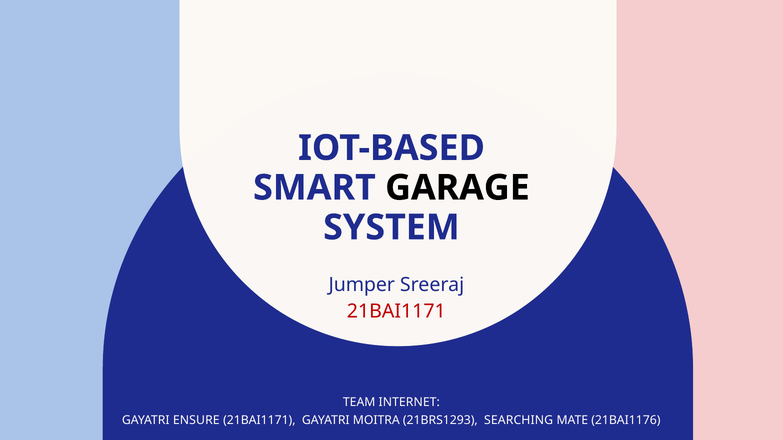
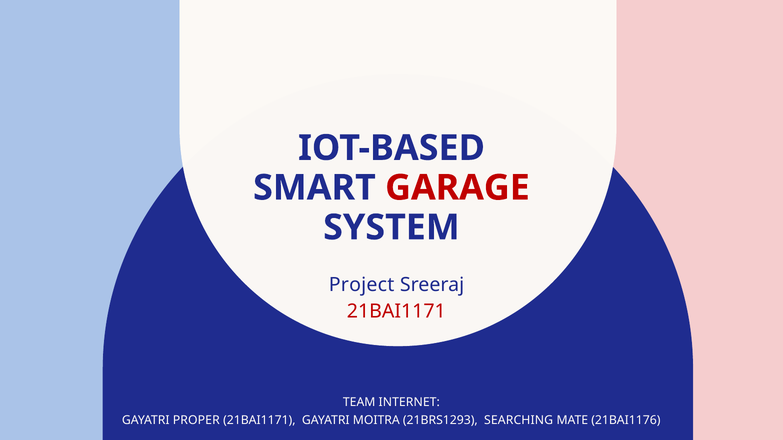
GARAGE colour: black -> red
Jumper: Jumper -> Project
ENSURE: ENSURE -> PROPER
